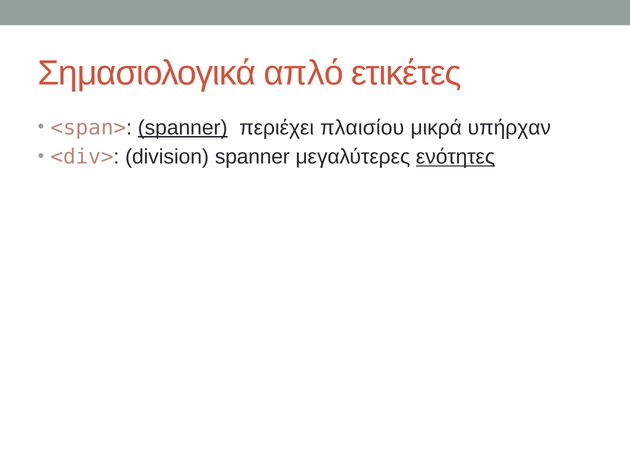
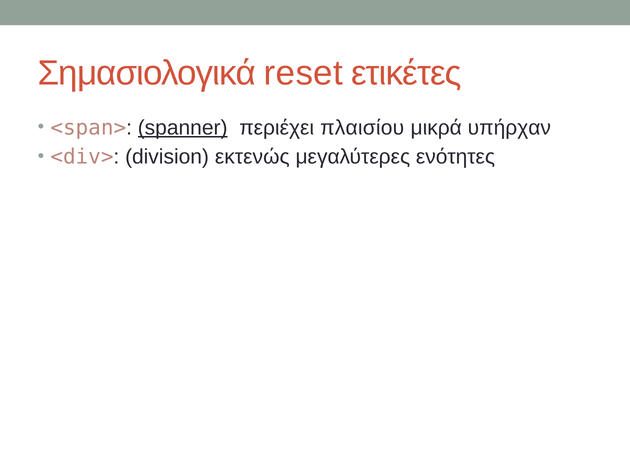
απλό: απλό -> reset
division spanner: spanner -> εκτενώς
ενότητες underline: present -> none
